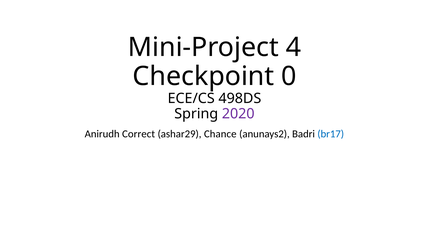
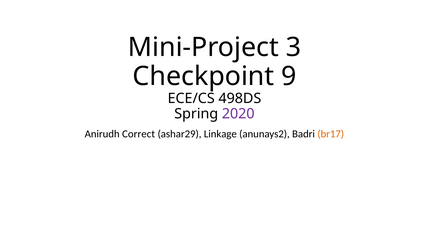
4: 4 -> 3
0: 0 -> 9
Chance: Chance -> Linkage
br17 colour: blue -> orange
